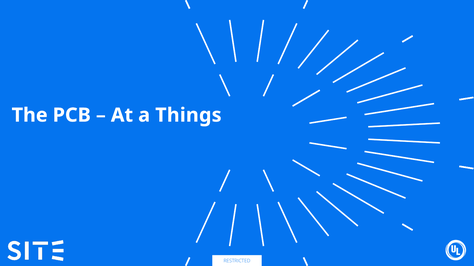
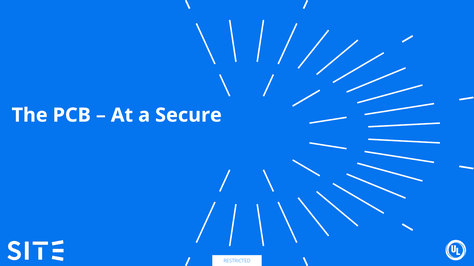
Things: Things -> Secure
